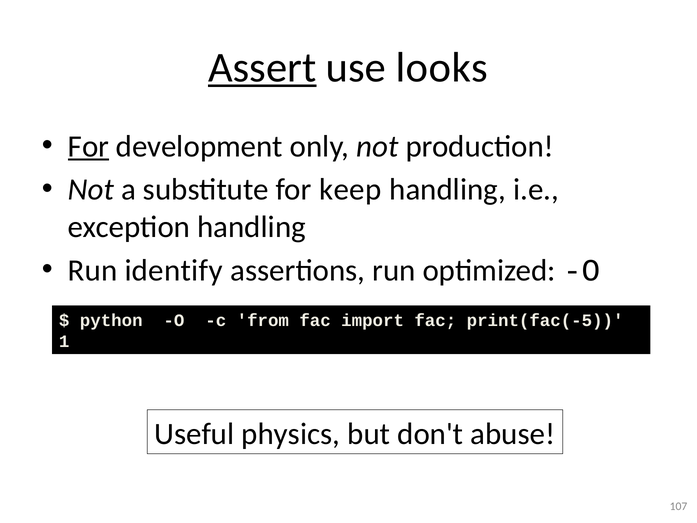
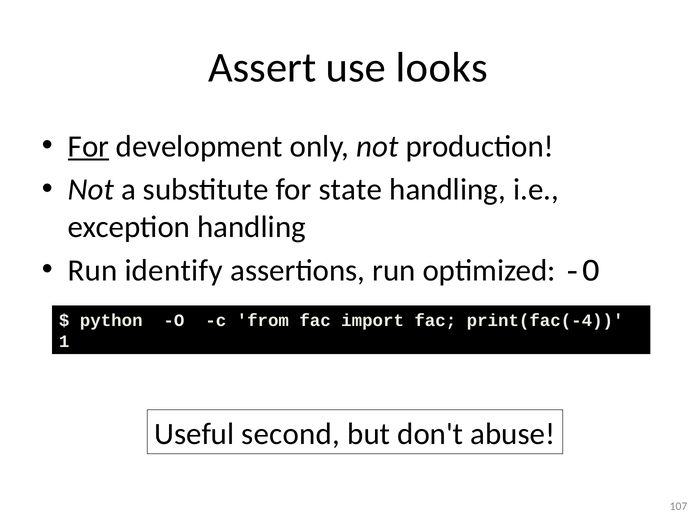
Assert underline: present -> none
keep: keep -> state
print(fac(-5: print(fac(-5 -> print(fac(-4
physics: physics -> second
